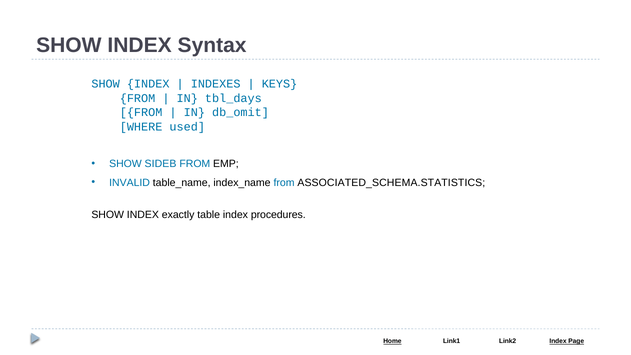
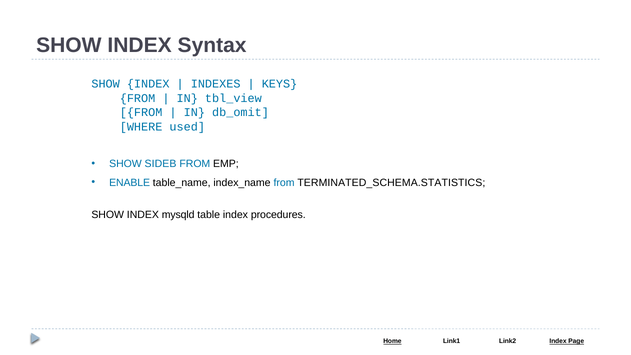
tbl_days: tbl_days -> tbl_view
INVALID: INVALID -> ENABLE
ASSOCIATED_SCHEMA.STATISTICS: ASSOCIATED_SCHEMA.STATISTICS -> TERMINATED_SCHEMA.STATISTICS
exactly: exactly -> mysqld
